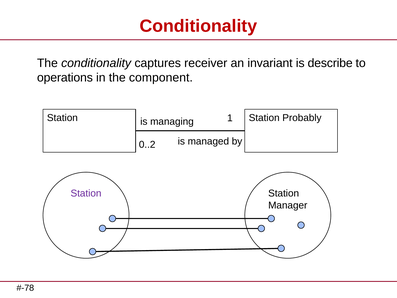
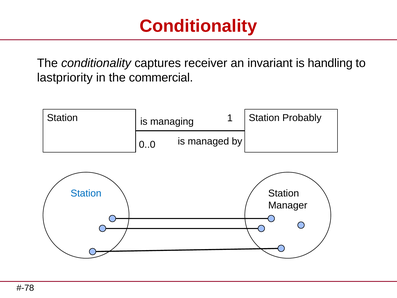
describe: describe -> handling
operations: operations -> lastpriority
component: component -> commercial
0..2: 0..2 -> 0..0
Station at (86, 193) colour: purple -> blue
